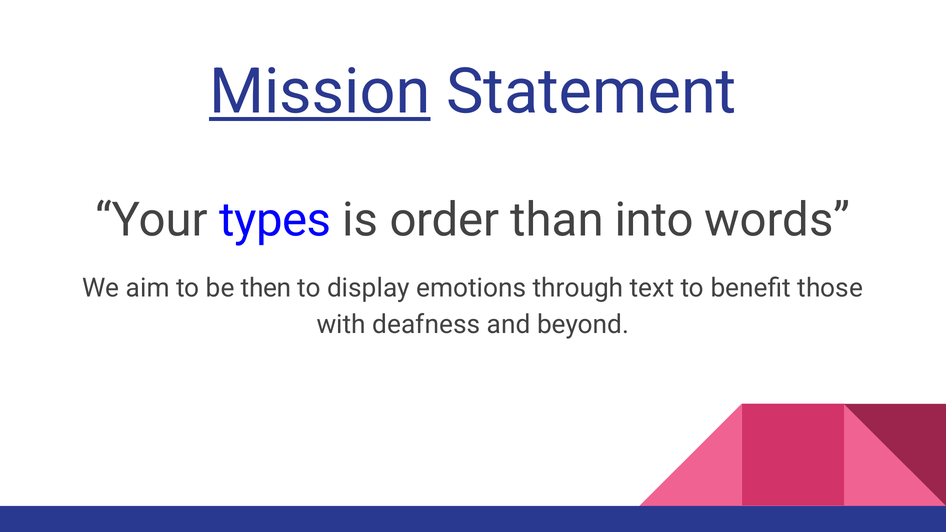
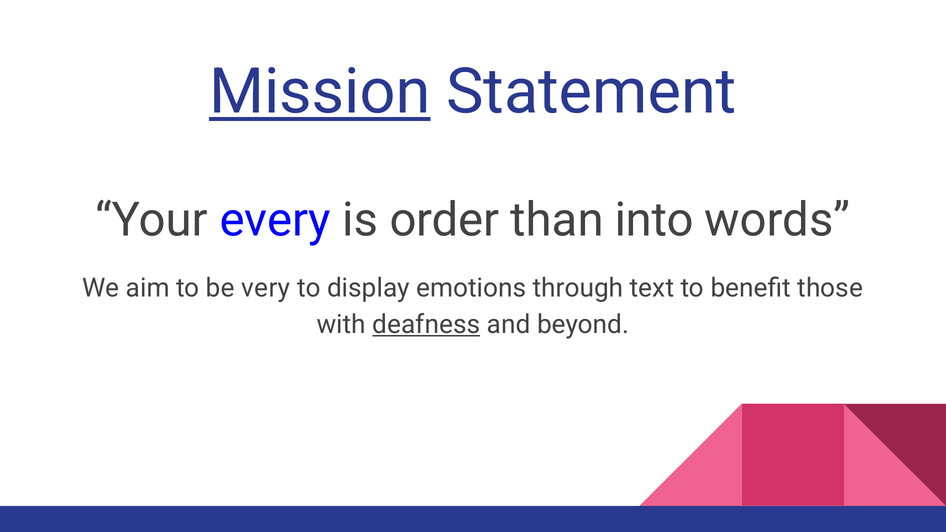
types: types -> every
then: then -> very
deafness underline: none -> present
